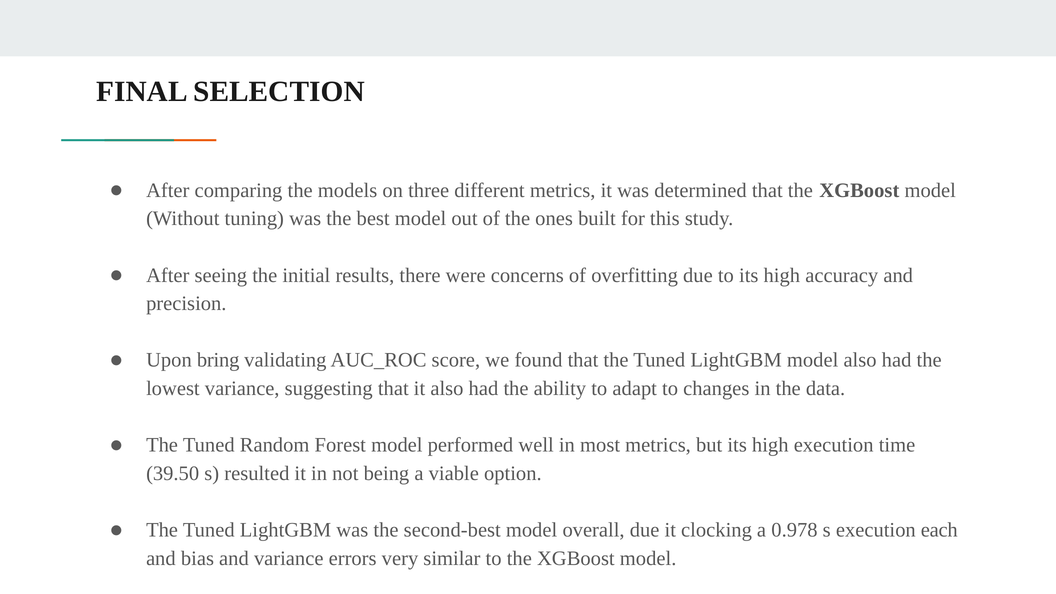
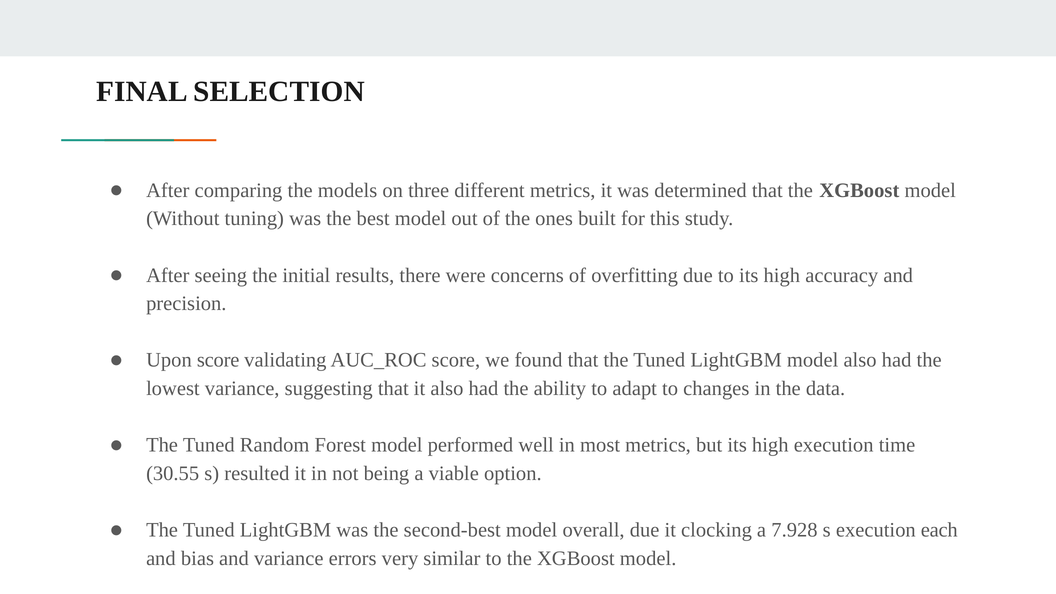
Upon bring: bring -> score
39.50: 39.50 -> 30.55
0.978: 0.978 -> 7.928
